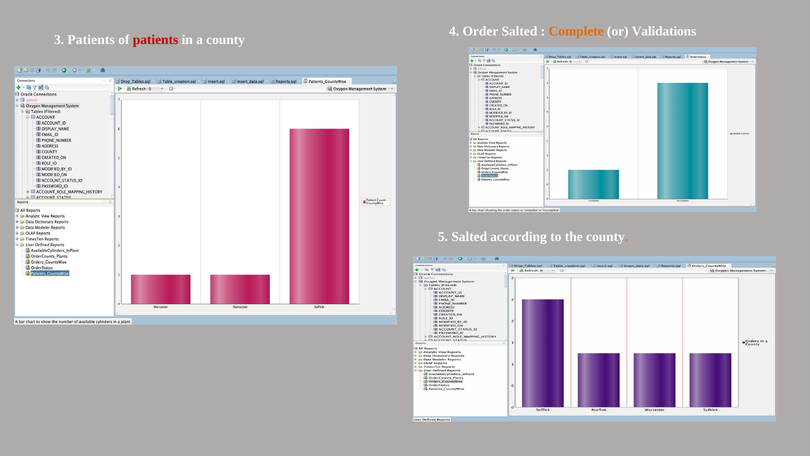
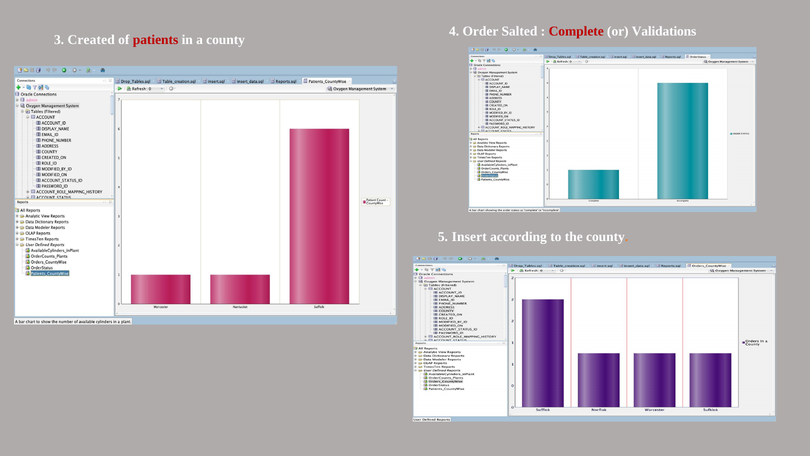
Complete colour: orange -> red
3 Patients: Patients -> Created
5 Salted: Salted -> Insert
